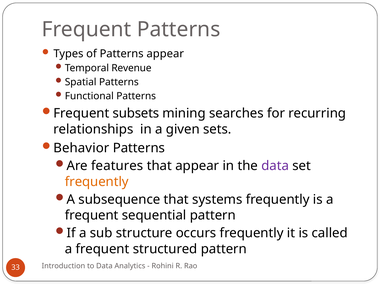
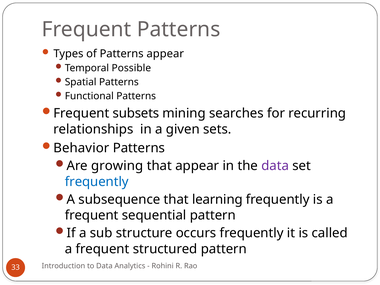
Revenue: Revenue -> Possible
features: features -> growing
frequently at (97, 182) colour: orange -> blue
systems: systems -> learning
